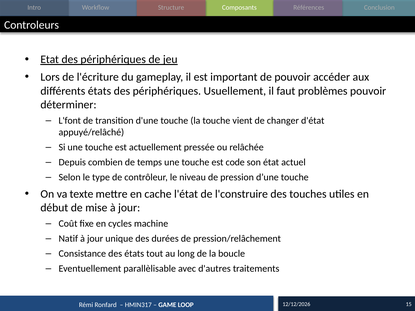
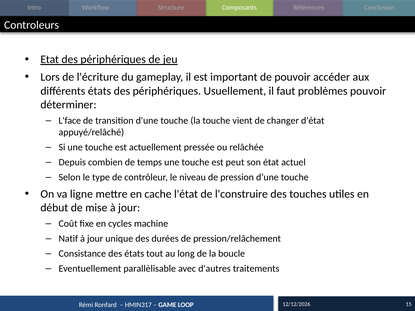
L'font: L'font -> L'face
code: code -> peut
texte: texte -> ligne
